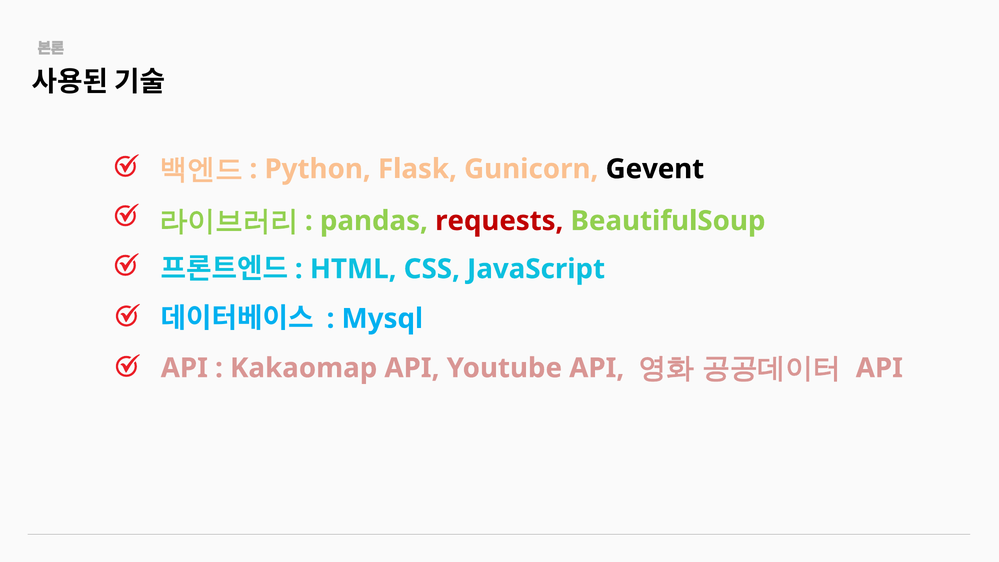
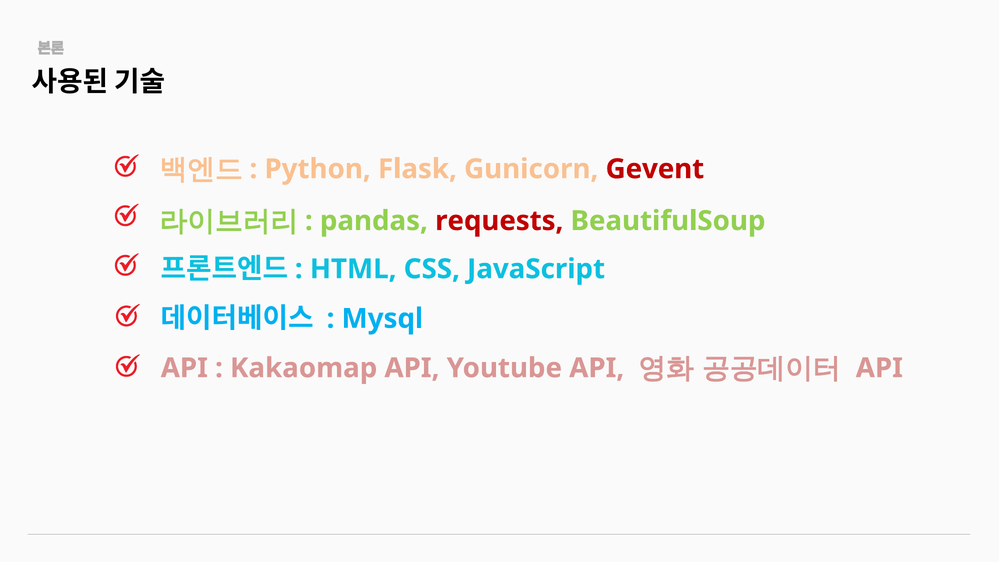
Gevent colour: black -> red
